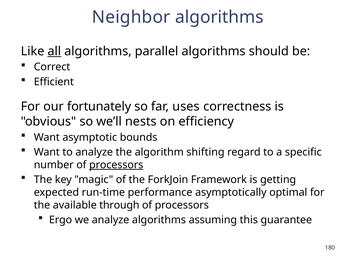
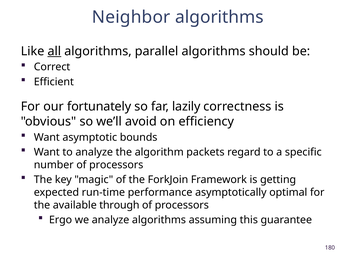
uses: uses -> lazily
nests: nests -> avoid
shifting: shifting -> packets
processors at (116, 165) underline: present -> none
